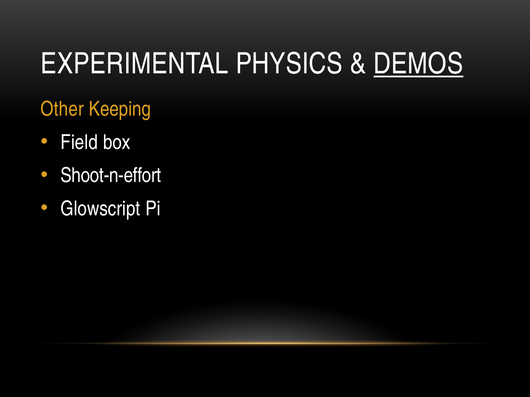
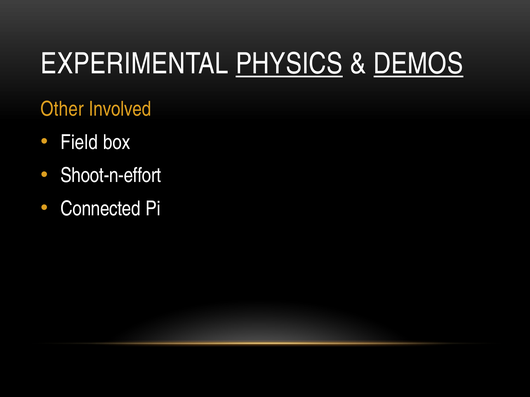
PHYSICS underline: none -> present
Keeping: Keeping -> Involved
Glowscript: Glowscript -> Connected
